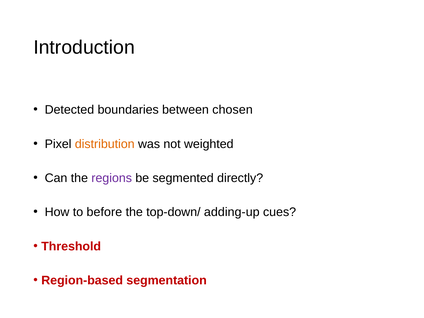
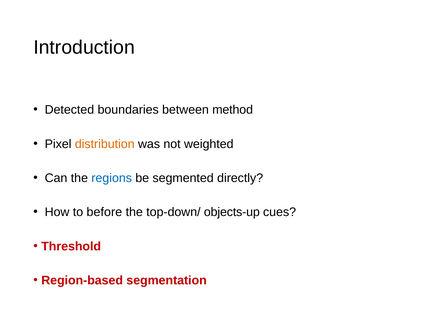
chosen: chosen -> method
regions colour: purple -> blue
adding-up: adding-up -> objects-up
